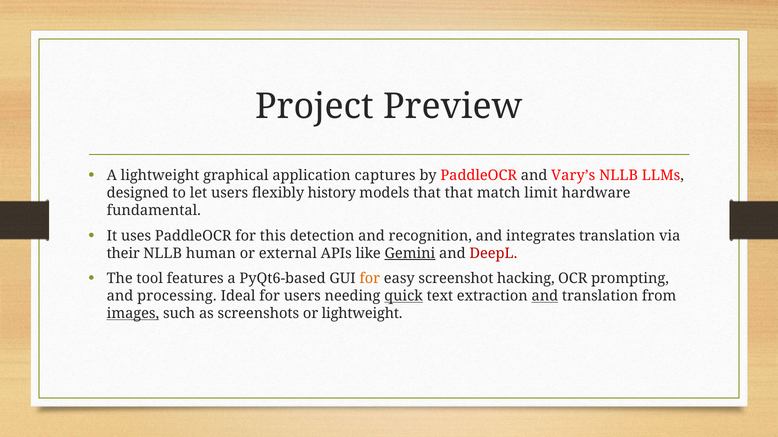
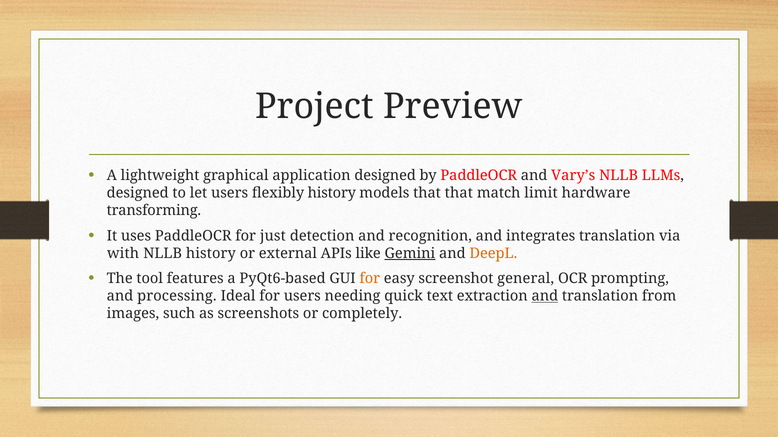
application captures: captures -> designed
fundamental: fundamental -> transforming
this: this -> just
their: their -> with
NLLB human: human -> history
DeepL colour: red -> orange
hacking: hacking -> general
quick underline: present -> none
images underline: present -> none
or lightweight: lightweight -> completely
